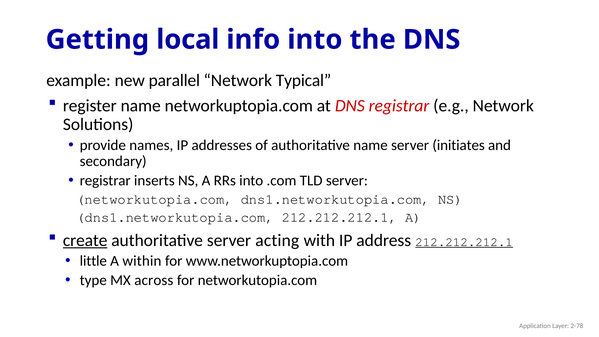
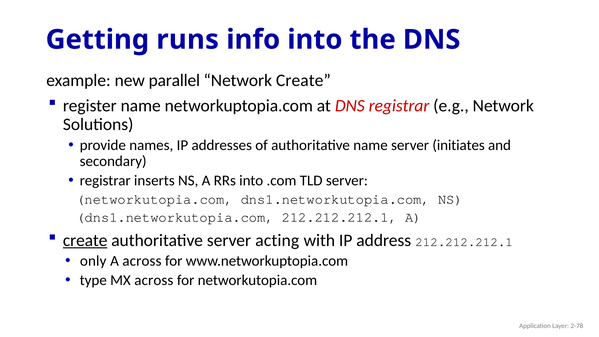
local: local -> runs
Network Typical: Typical -> Create
212.212.212.1 at (464, 242) underline: present -> none
little: little -> only
A within: within -> across
